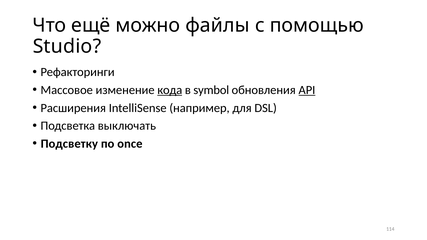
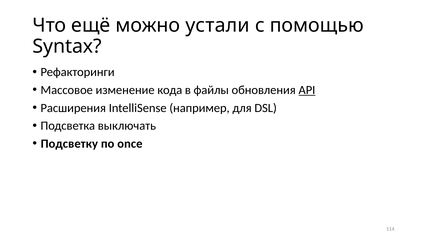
файлы: файлы -> устали
Studio: Studio -> Syntax
кода underline: present -> none
symbol: symbol -> файлы
